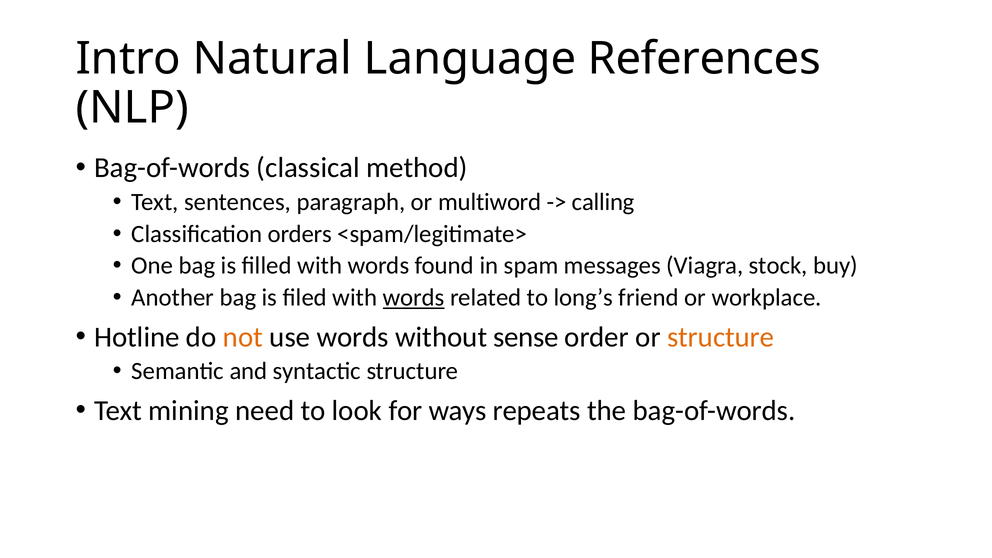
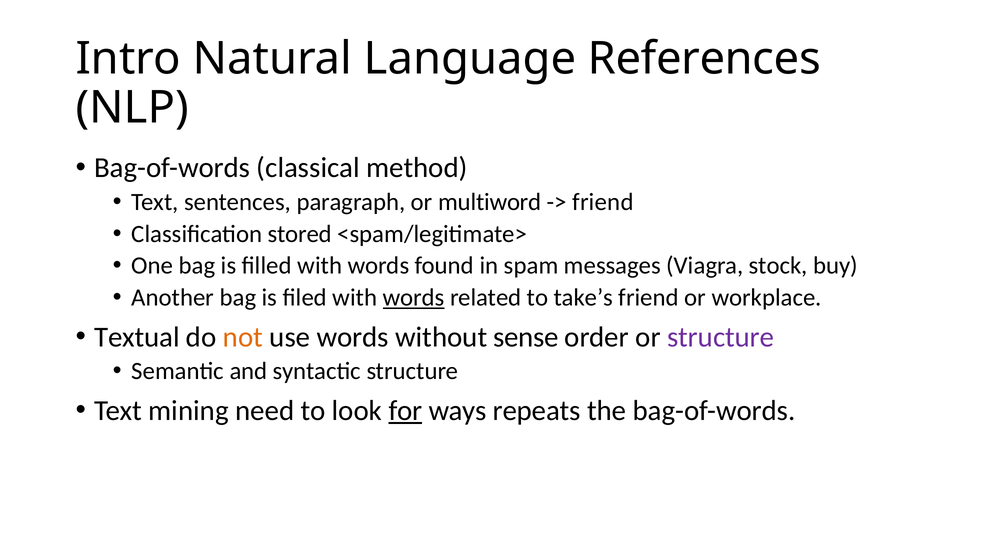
calling at (603, 202): calling -> friend
orders: orders -> stored
long’s: long’s -> take’s
Hotline: Hotline -> Textual
structure at (721, 337) colour: orange -> purple
for underline: none -> present
